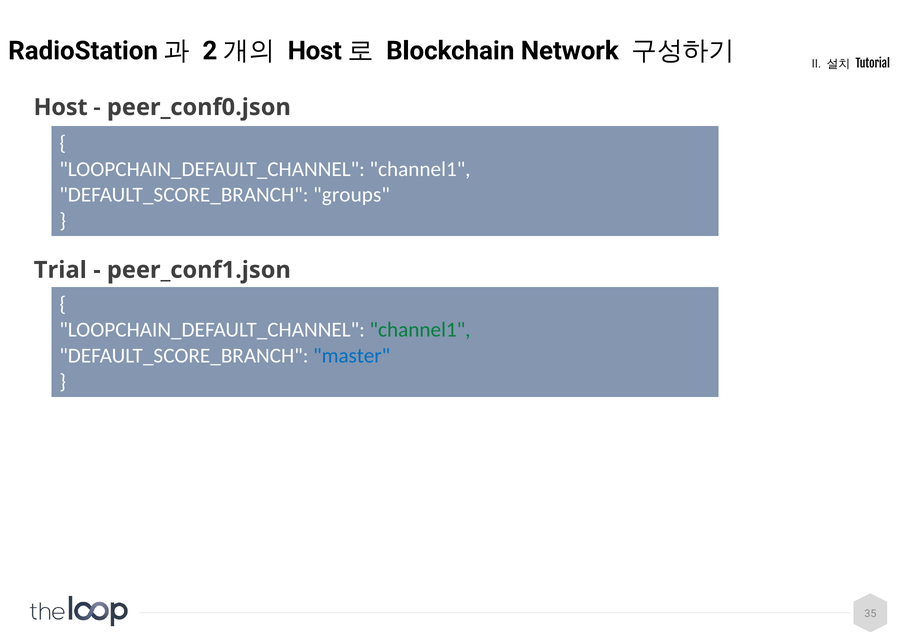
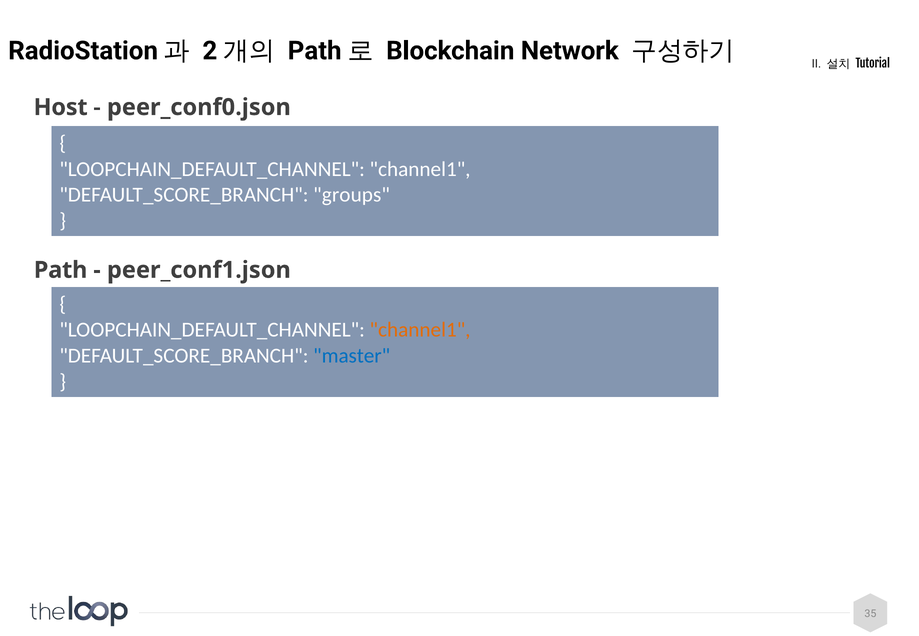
Host at (315, 51): Host -> Path
Trial at (60, 270): Trial -> Path
channel1 at (420, 330) colour: green -> orange
